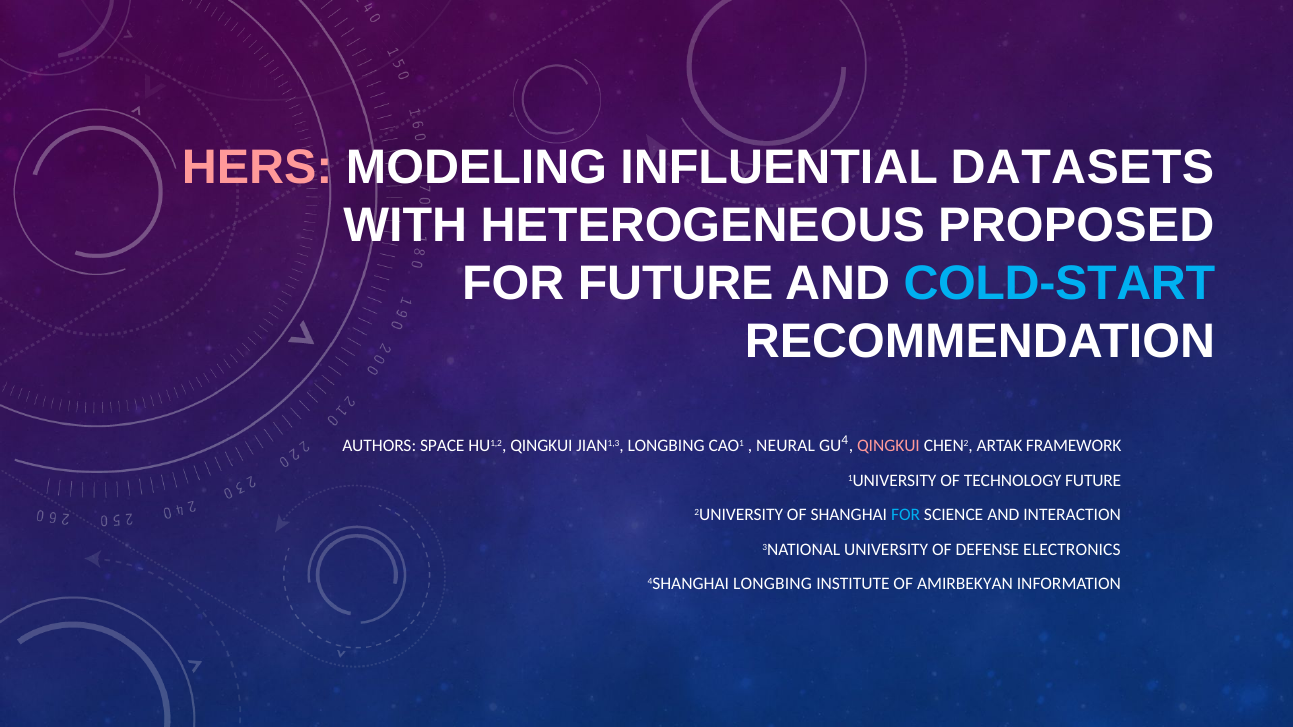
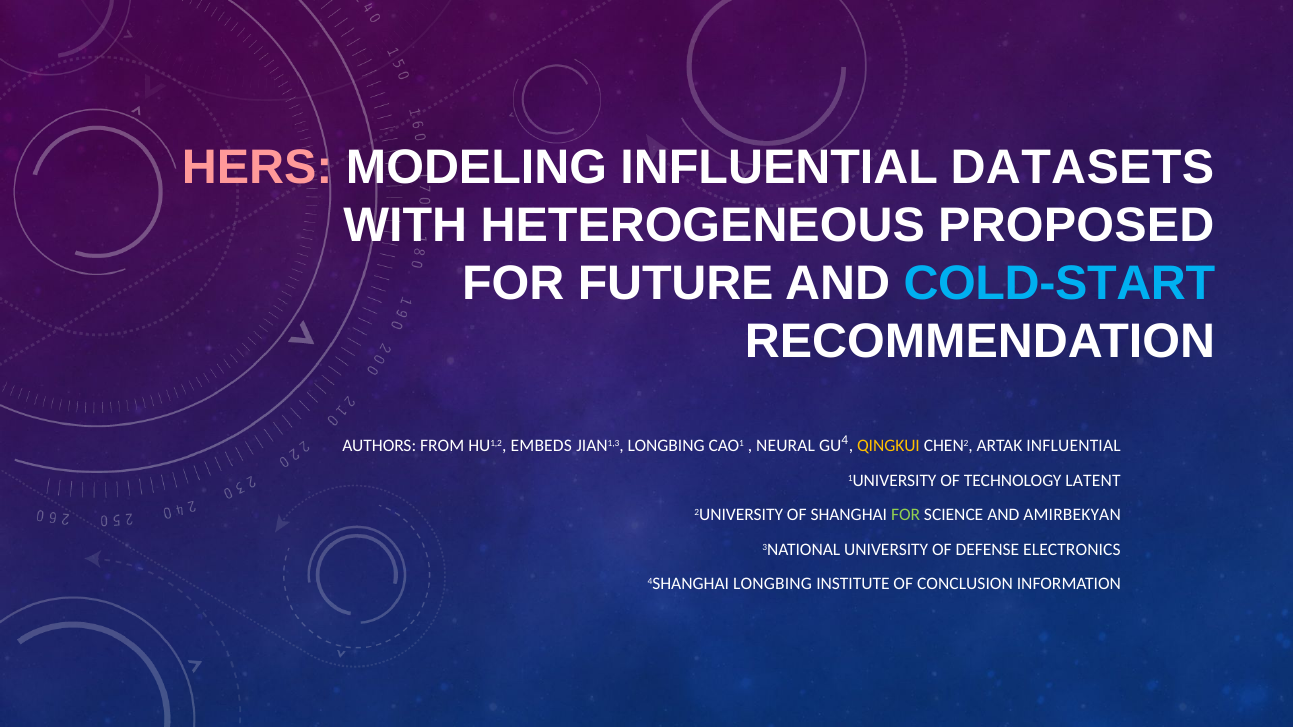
SPACE: SPACE -> FROM
HU1,2 QINGKUI: QINGKUI -> EMBEDS
QINGKUI at (888, 446) colour: pink -> yellow
ARTAK FRAMEWORK: FRAMEWORK -> INFLUENTIAL
TECHNOLOGY FUTURE: FUTURE -> LATENT
FOR at (906, 515) colour: light blue -> light green
INTERACTION: INTERACTION -> AMIRBEKYAN
AMIRBEKYAN: AMIRBEKYAN -> CONCLUSION
